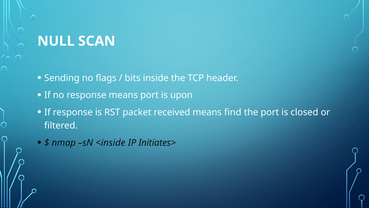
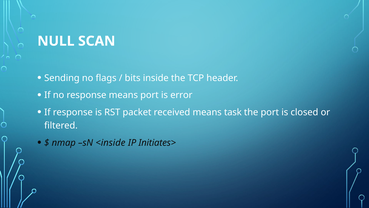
upon: upon -> error
find: find -> task
